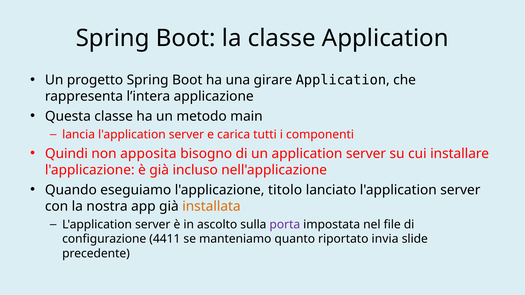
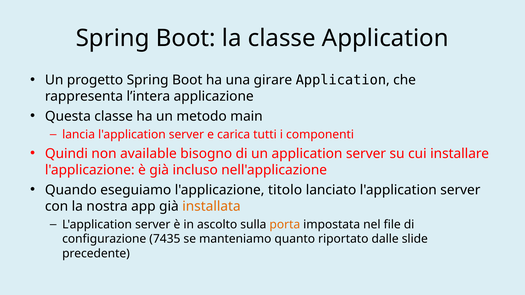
apposita: apposita -> available
porta colour: purple -> orange
4411: 4411 -> 7435
invia: invia -> dalle
